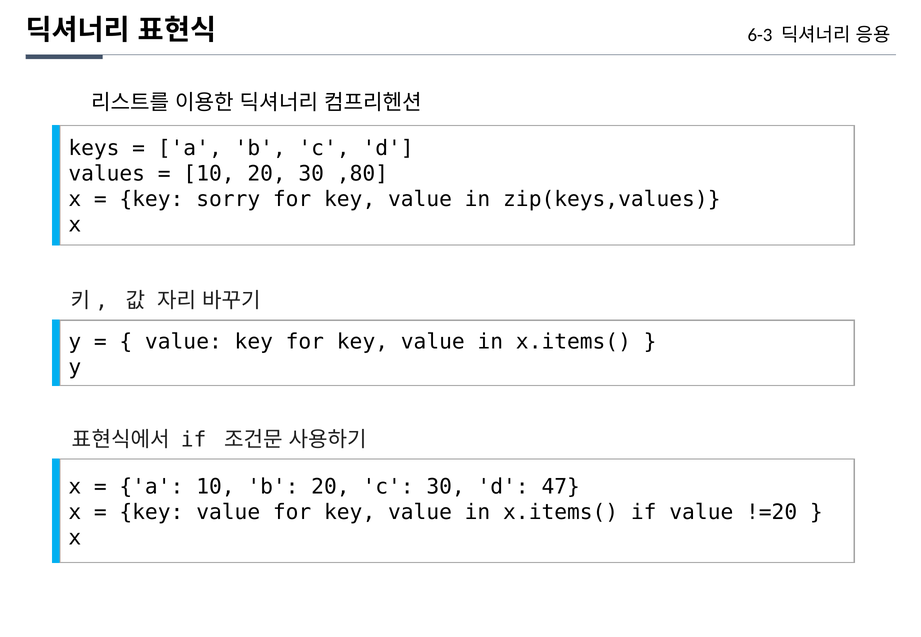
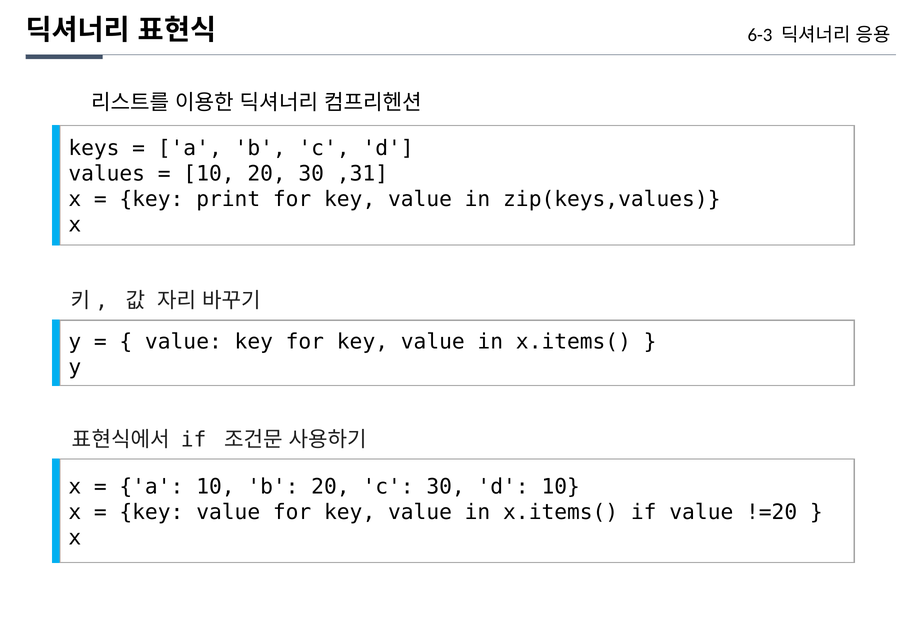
,80: ,80 -> ,31
sorry: sorry -> print
d 47: 47 -> 10
